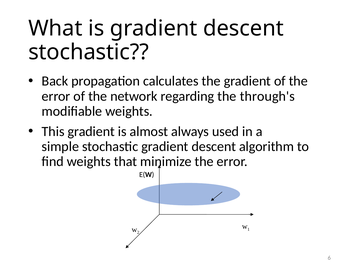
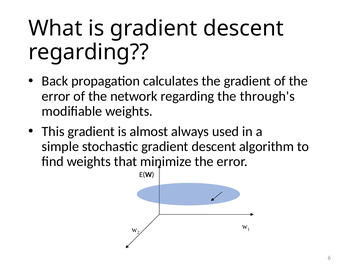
stochastic at (89, 52): stochastic -> regarding
